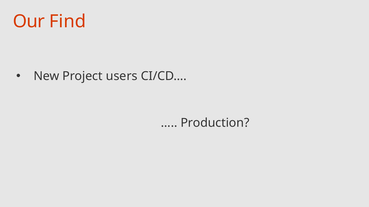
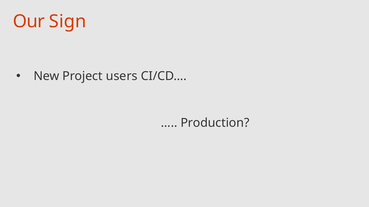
Find: Find -> Sign
